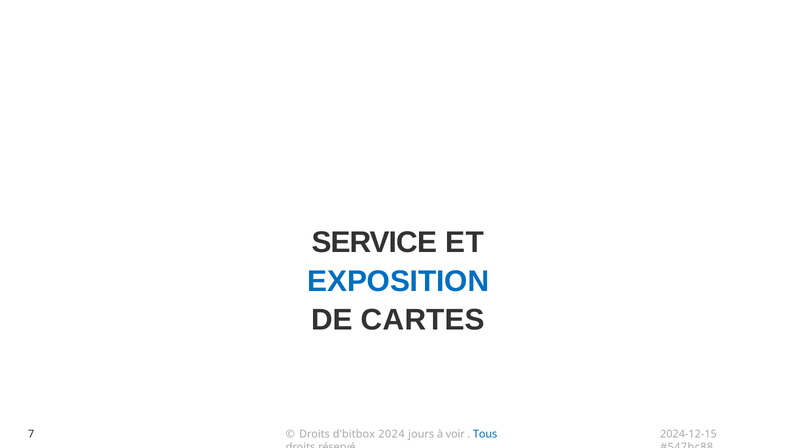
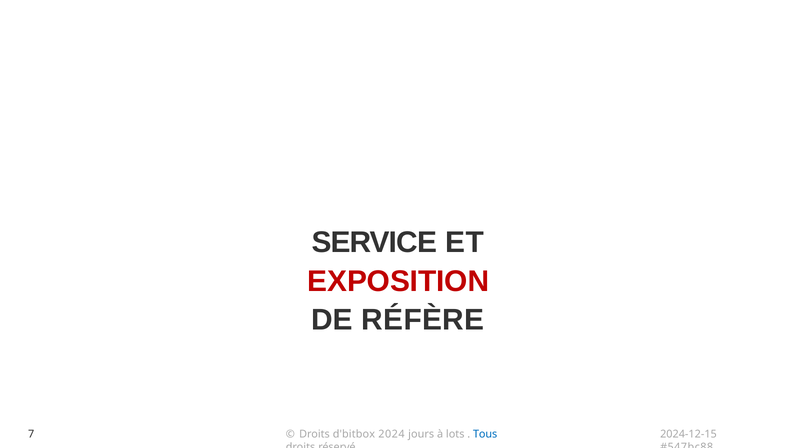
EXPOSITION colour: blue -> red
CARTES: CARTES -> RÉFÈRE
voir: voir -> lots
